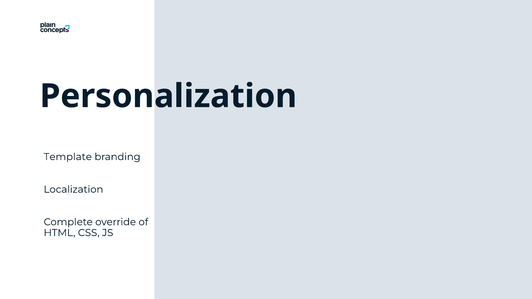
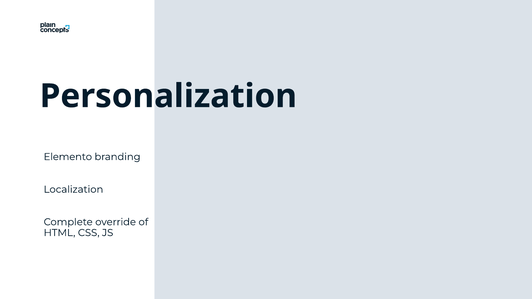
Template: Template -> Elemento
